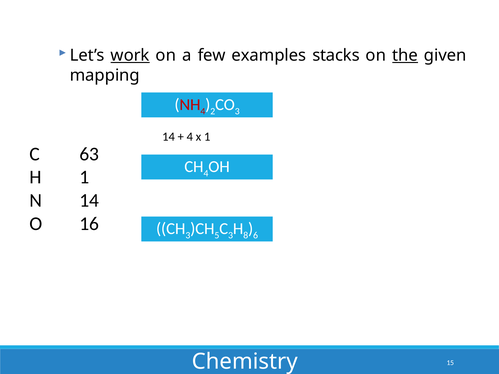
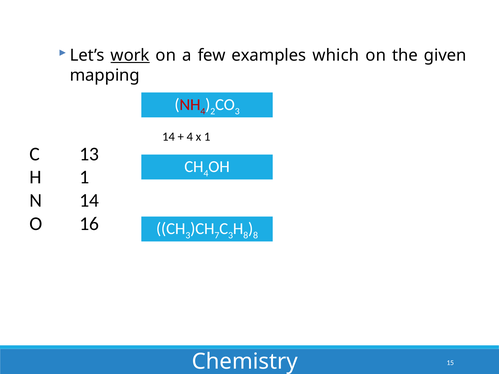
stacks: stacks -> which
the underline: present -> none
63: 63 -> 13
5: 5 -> 7
6 at (256, 235): 6 -> 8
